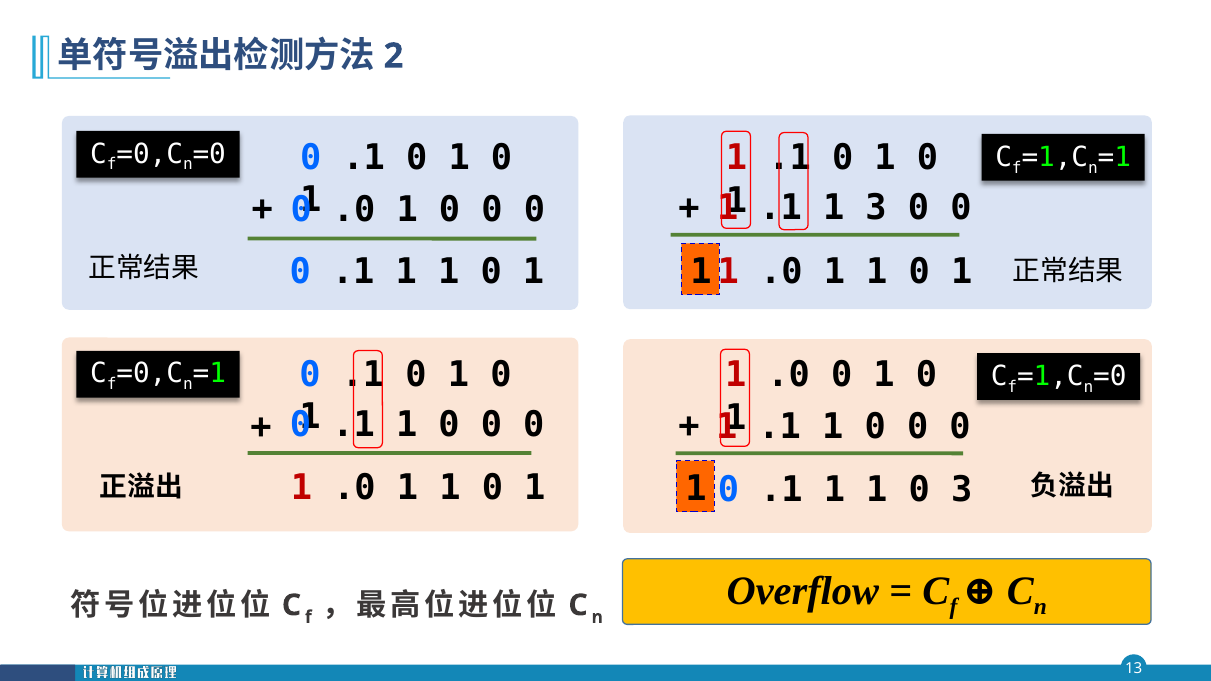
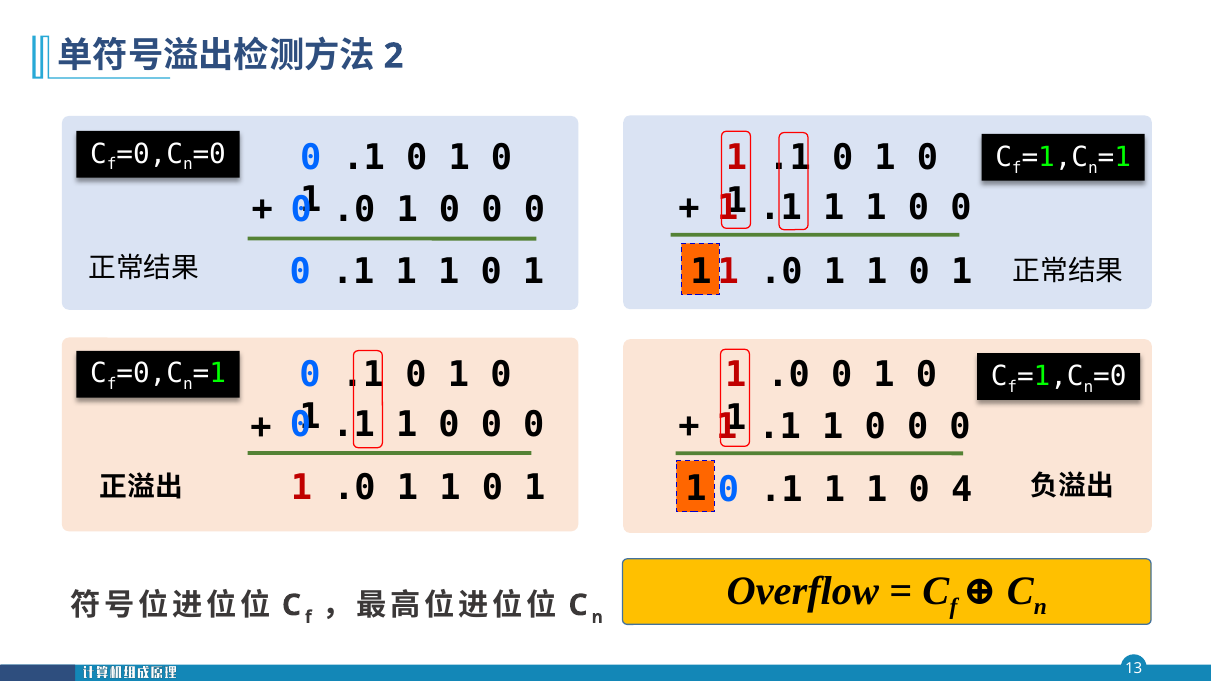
3 at (876, 208): 3 -> 1
0 3: 3 -> 4
